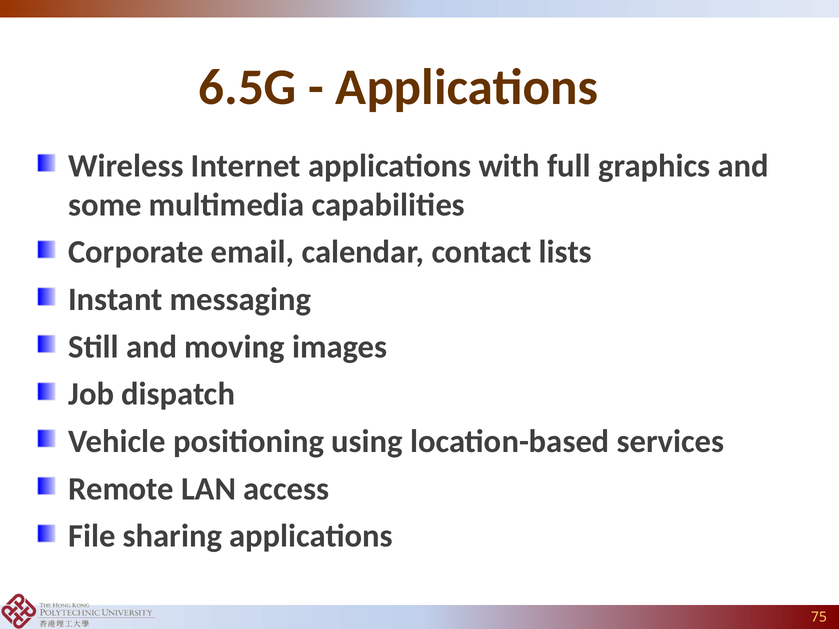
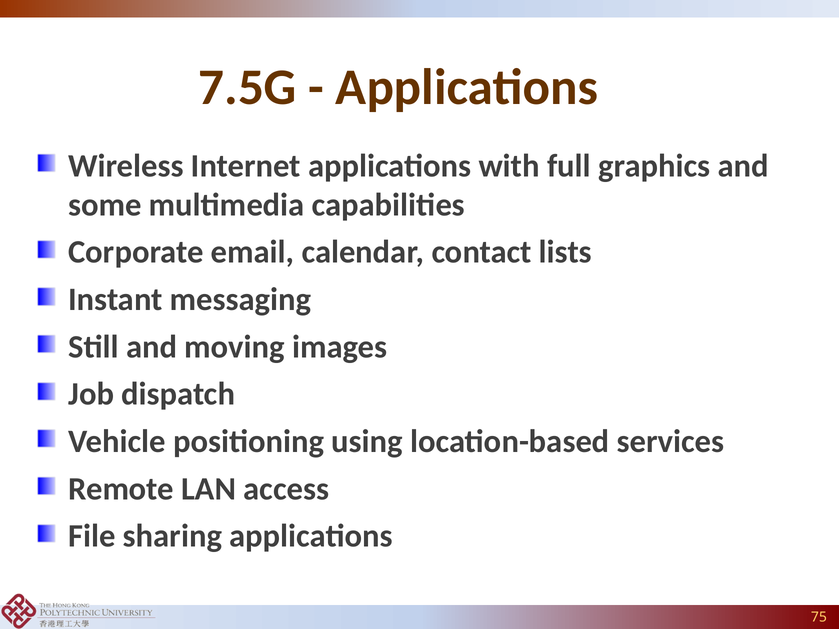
6.5G: 6.5G -> 7.5G
